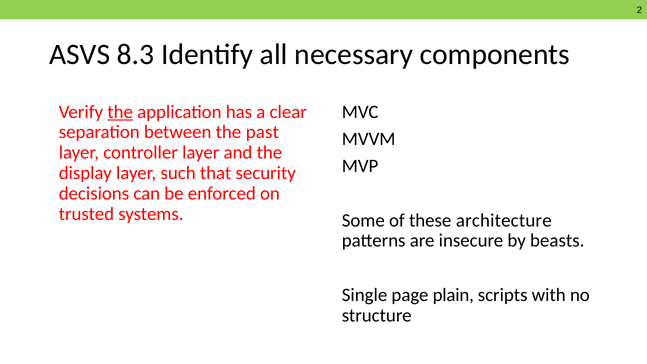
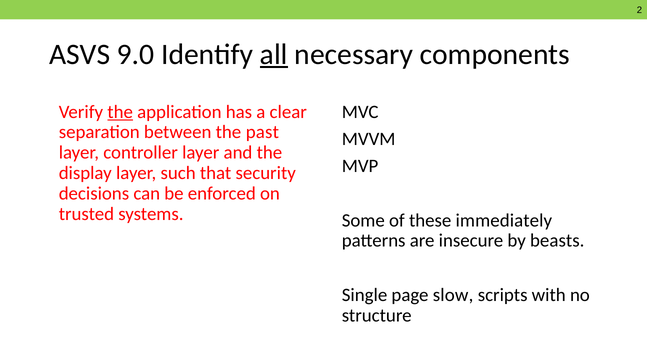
8.3: 8.3 -> 9.0
all underline: none -> present
architecture: architecture -> immediately
plain: plain -> slow
